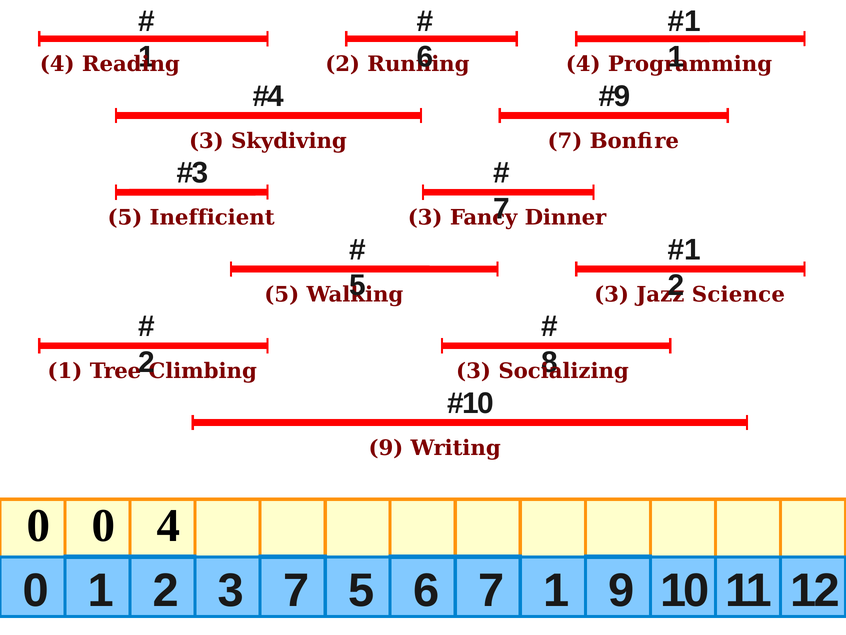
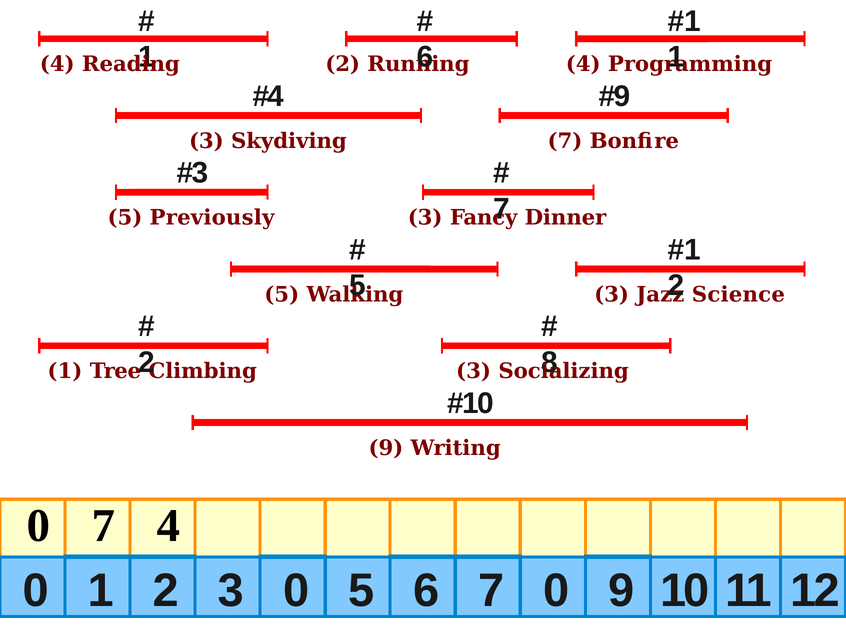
Inefficient: Inefficient -> Previously
0 0: 0 -> 7
3 7: 7 -> 0
7 1: 1 -> 0
